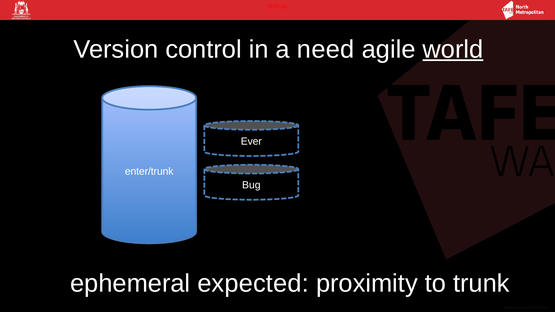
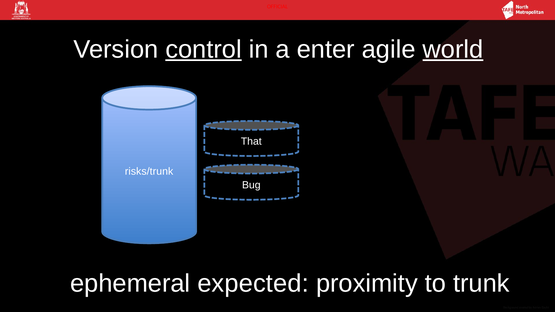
control underline: none -> present
need: need -> enter
Ever: Ever -> That
enter/trunk: enter/trunk -> risks/trunk
